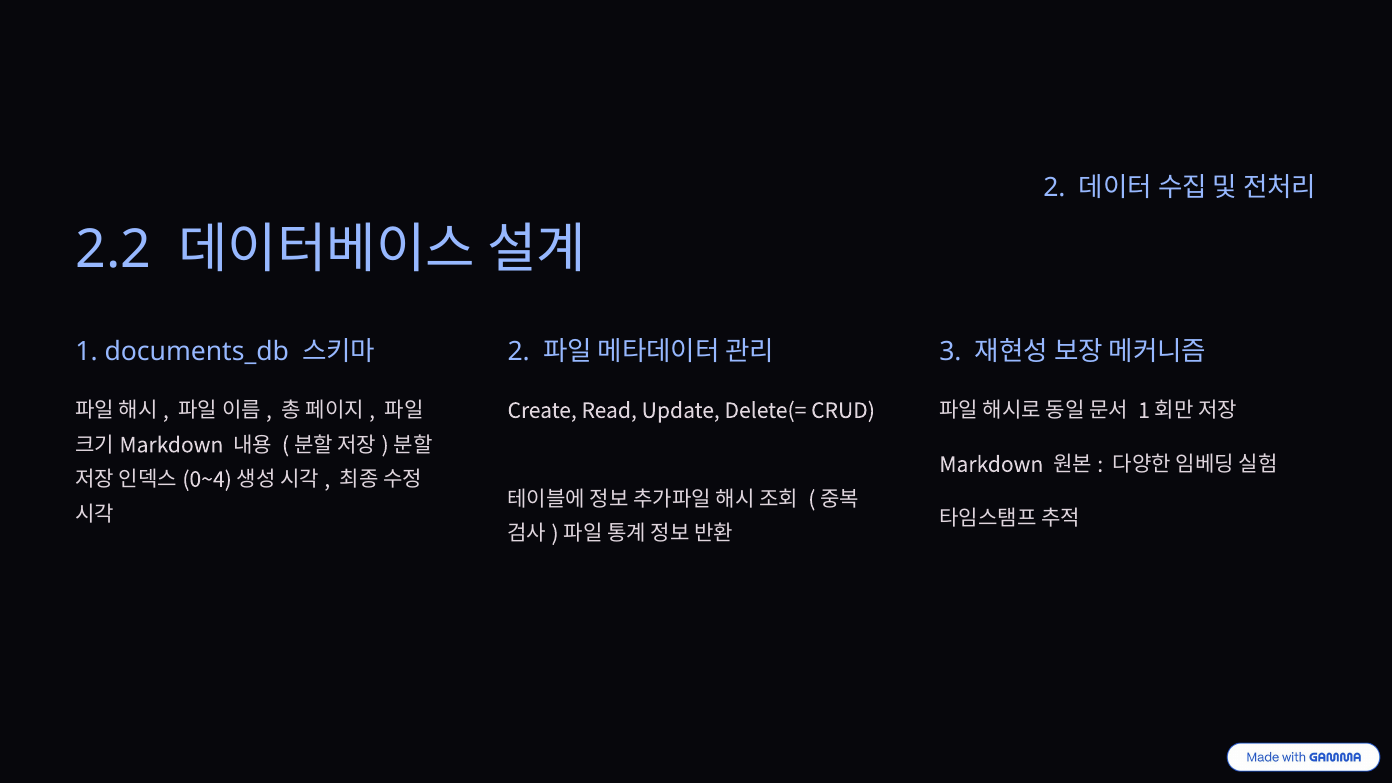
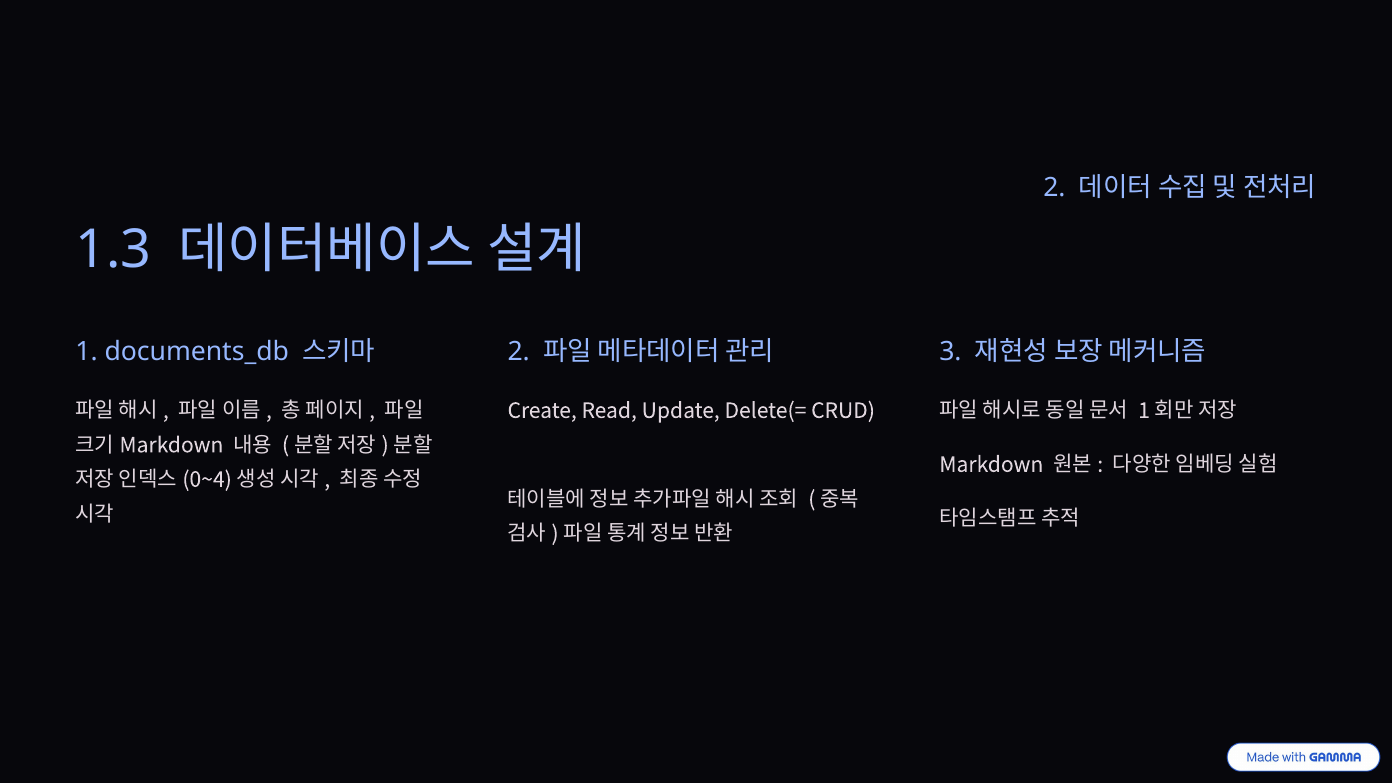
2.2: 2.2 -> 1.3
